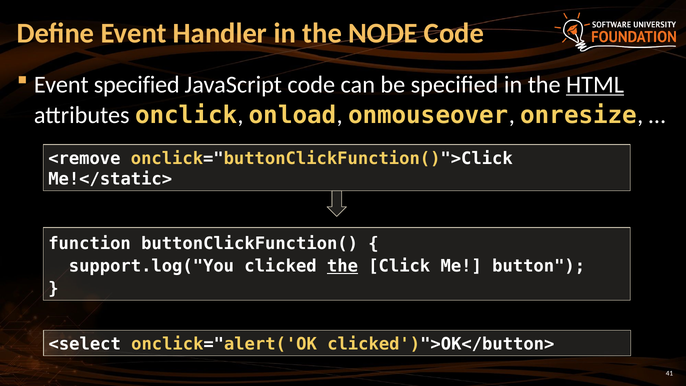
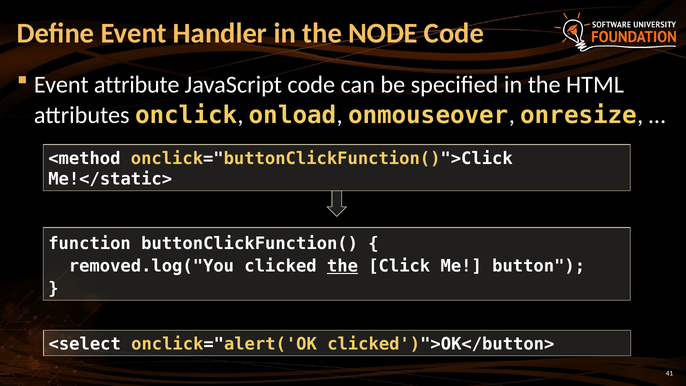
Event specified: specified -> attribute
HTML underline: present -> none
<remove: <remove -> <method
support.log("You: support.log("You -> removed.log("You
